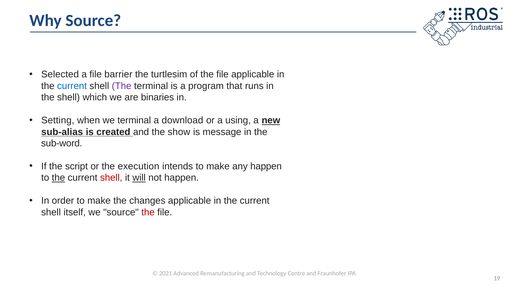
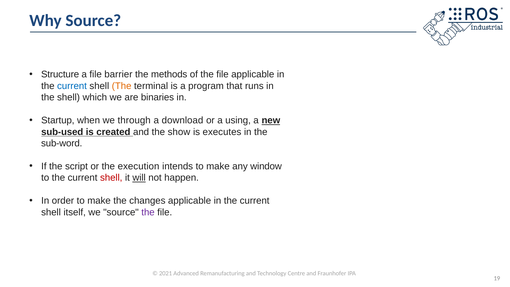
Selected: Selected -> Structure
turtlesim: turtlesim -> methods
The at (122, 86) colour: purple -> orange
Setting: Setting -> Startup
we terminal: terminal -> through
sub-alias: sub-alias -> sub-used
message: message -> executes
any happen: happen -> window
the at (58, 178) underline: present -> none
the at (148, 212) colour: red -> purple
